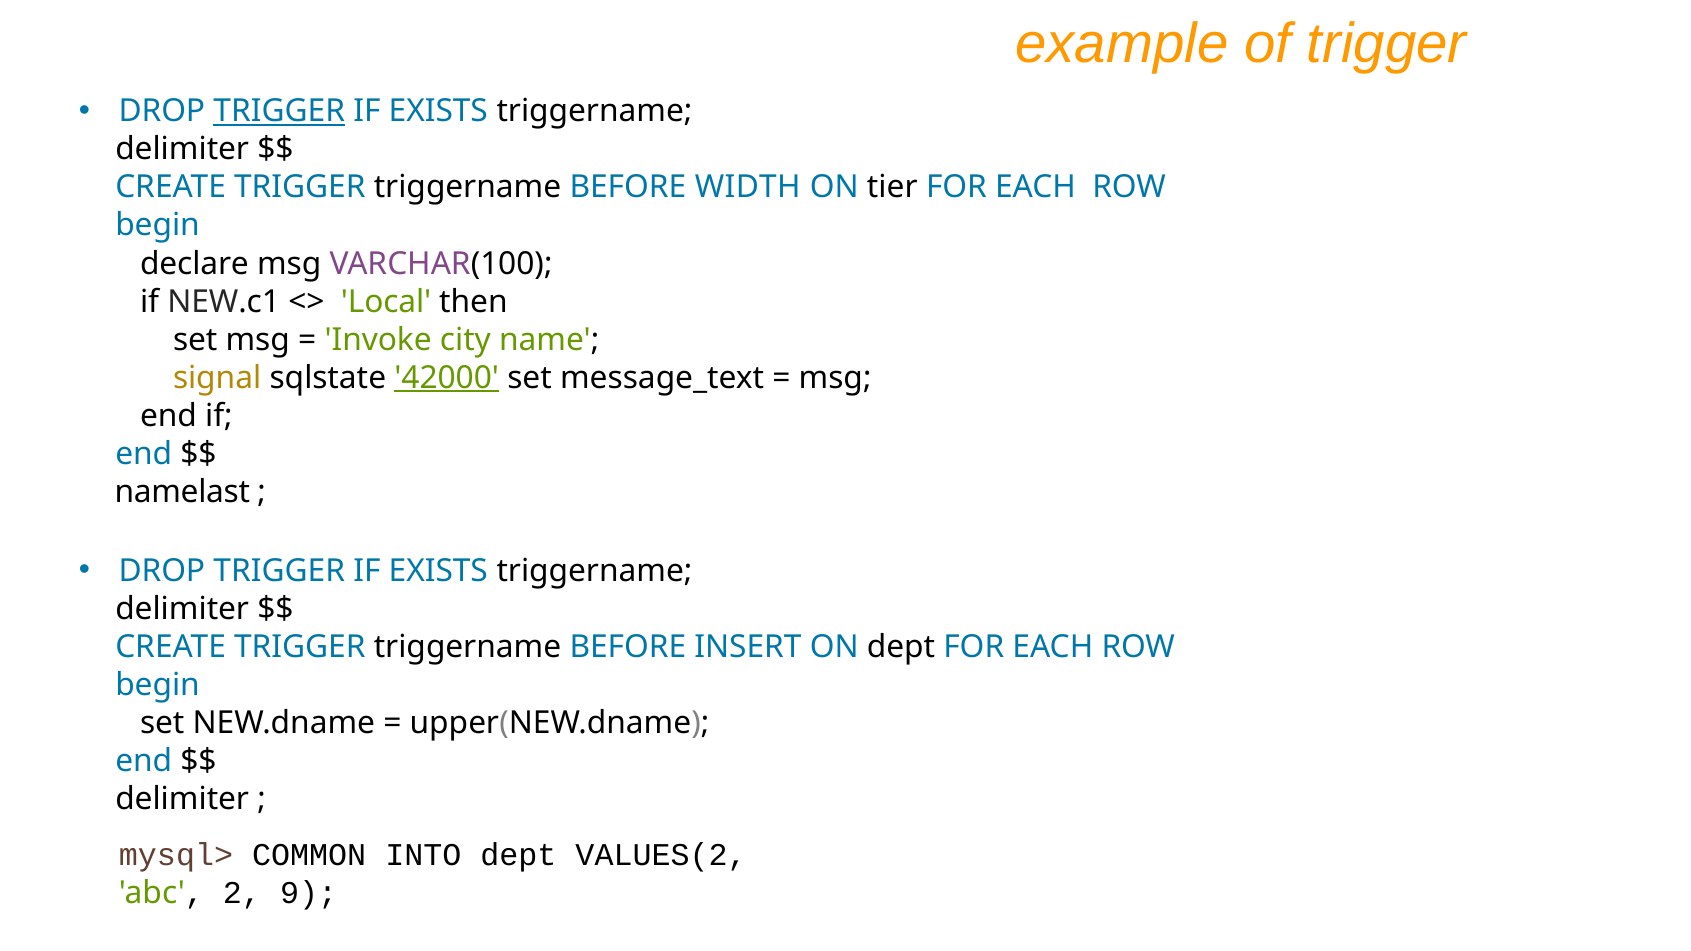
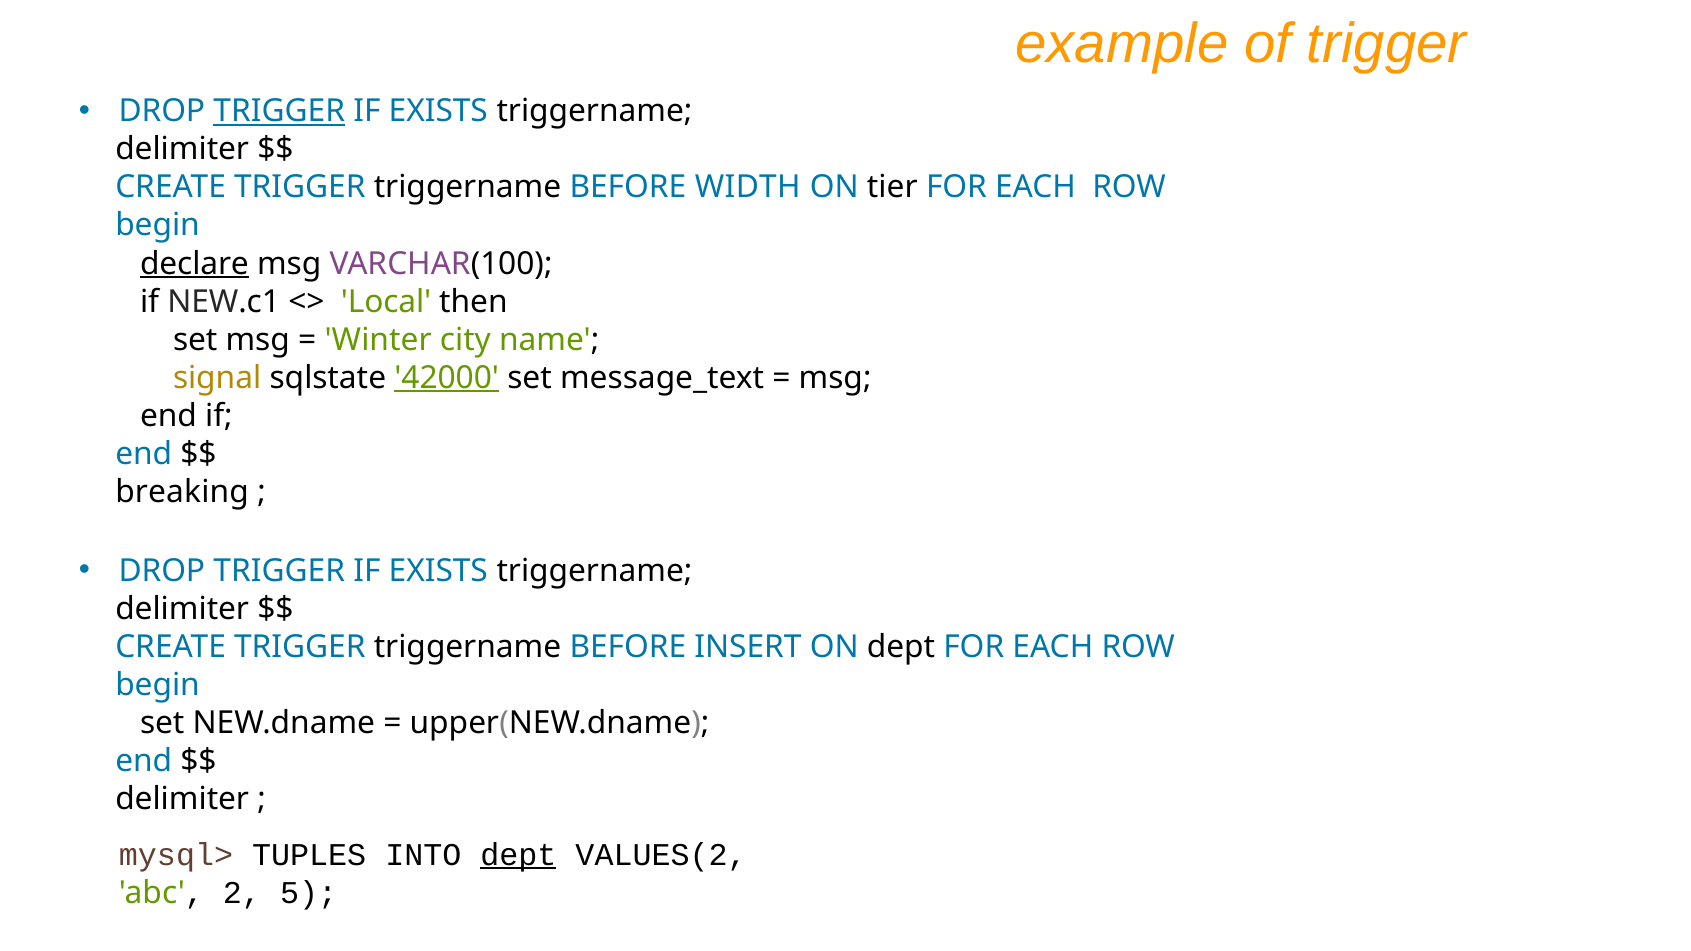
declare underline: none -> present
Invoke: Invoke -> Winter
namelast: namelast -> breaking
COMMON: COMMON -> TUPLES
dept at (518, 855) underline: none -> present
9: 9 -> 5
